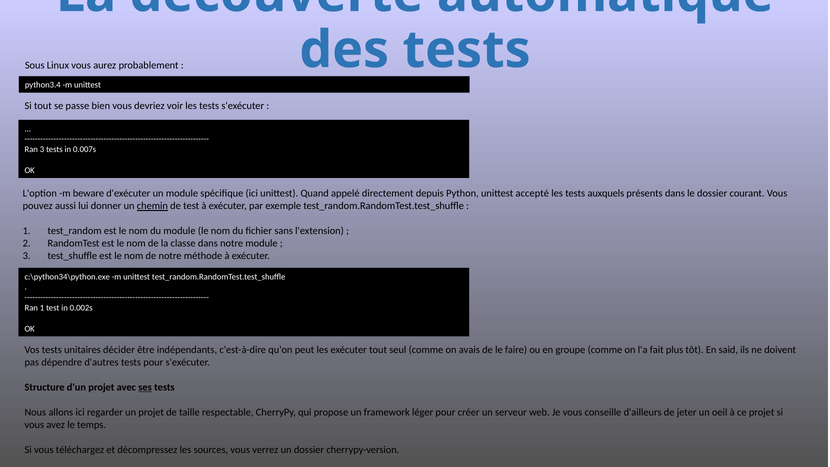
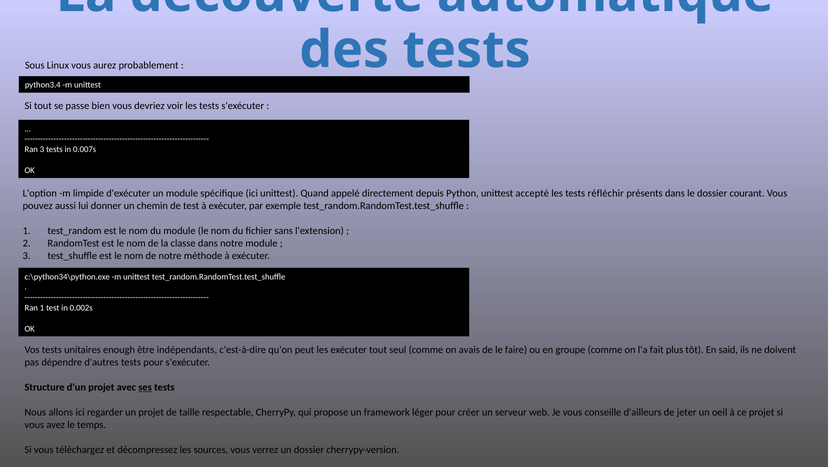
beware: beware -> limpide
auxquels: auxquels -> réfléchir
chemin underline: present -> none
décider: décider -> enough
